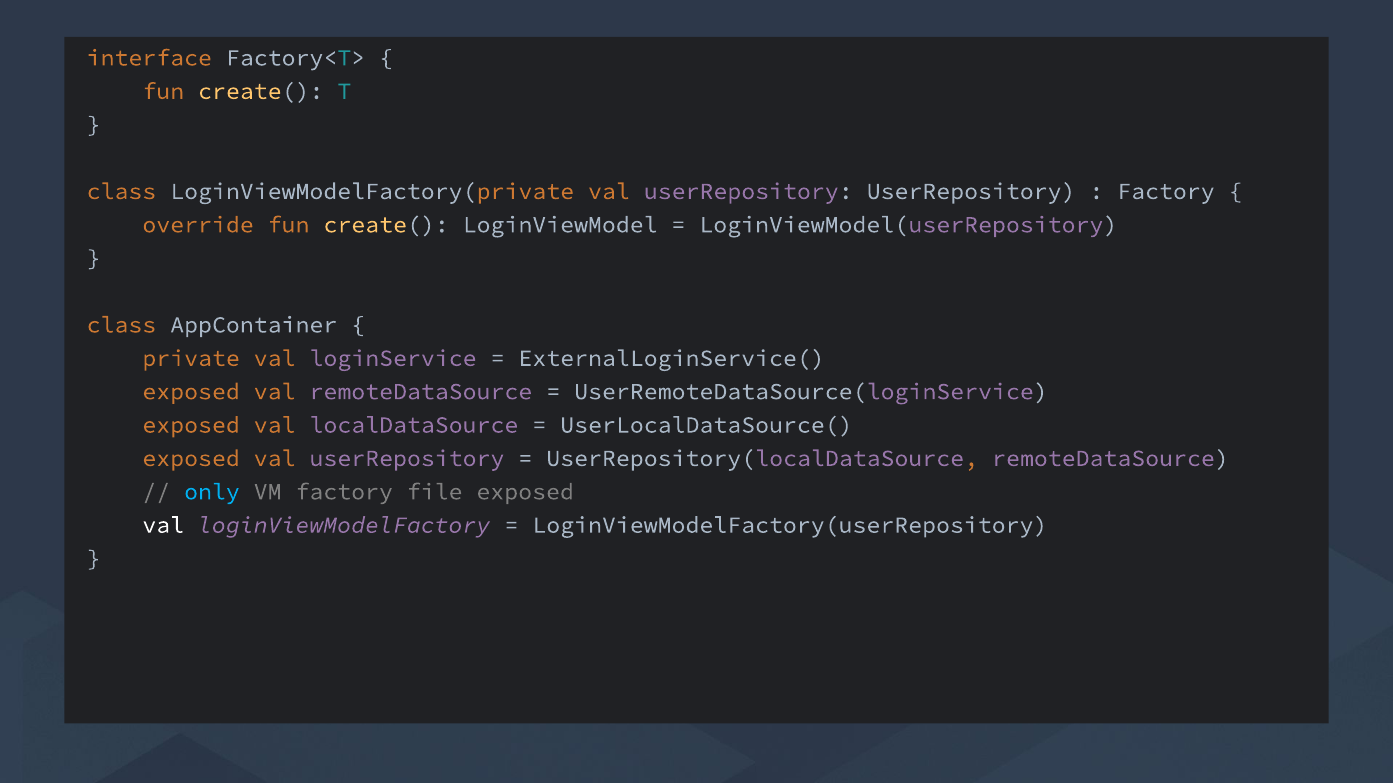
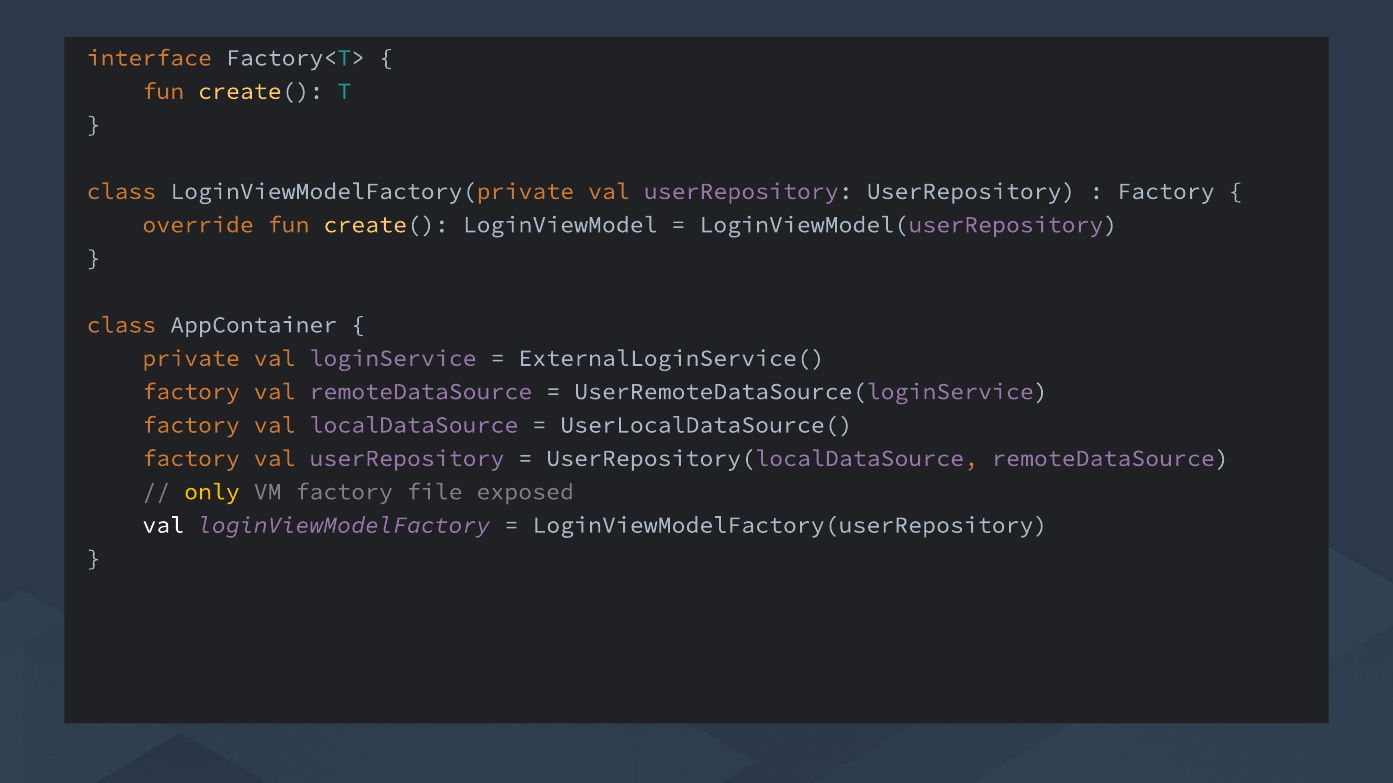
exposed at (191, 392): exposed -> factory
exposed at (191, 425): exposed -> factory
exposed at (191, 459): exposed -> factory
only colour: light blue -> yellow
